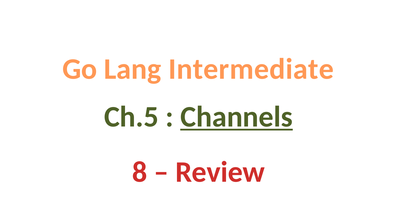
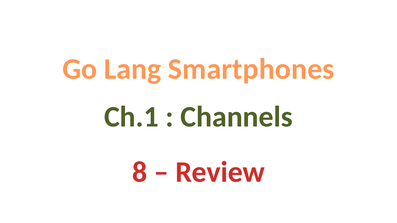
Intermediate: Intermediate -> Smartphones
Ch.5: Ch.5 -> Ch.1
Channels underline: present -> none
